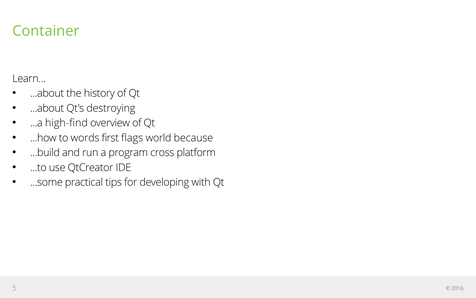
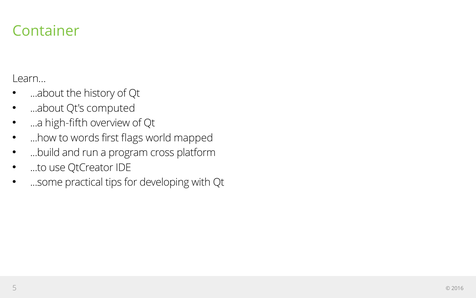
destroying: destroying -> computed
high-find: high-find -> high-fifth
because: because -> mapped
